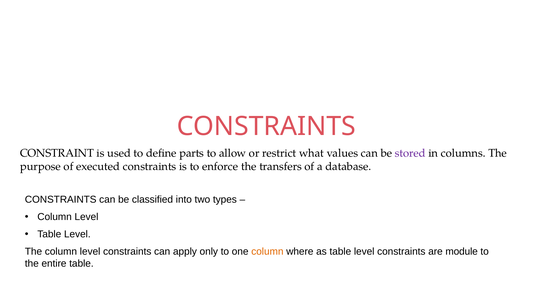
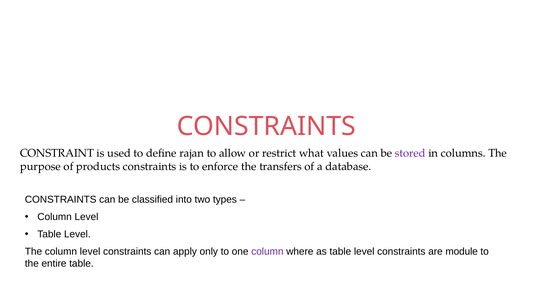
parts: parts -> rajan
executed: executed -> products
column at (267, 251) colour: orange -> purple
